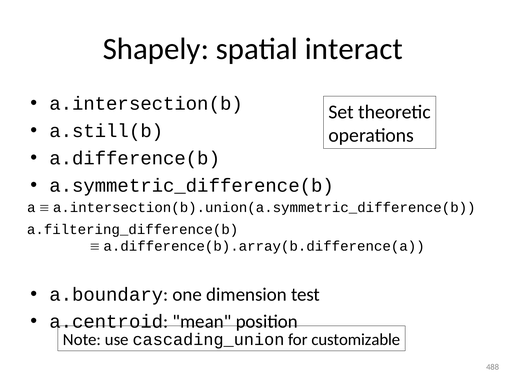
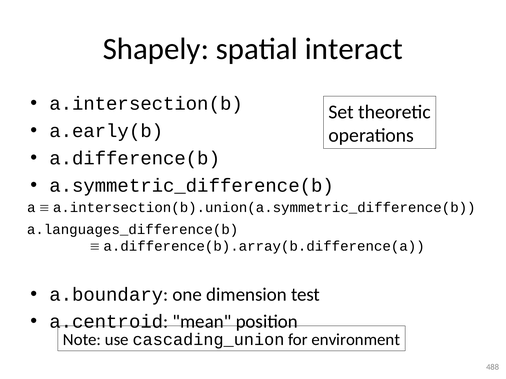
a.still(b: a.still(b -> a.early(b
a.filtering_difference(b: a.filtering_difference(b -> a.languages_difference(b
customizable: customizable -> environment
